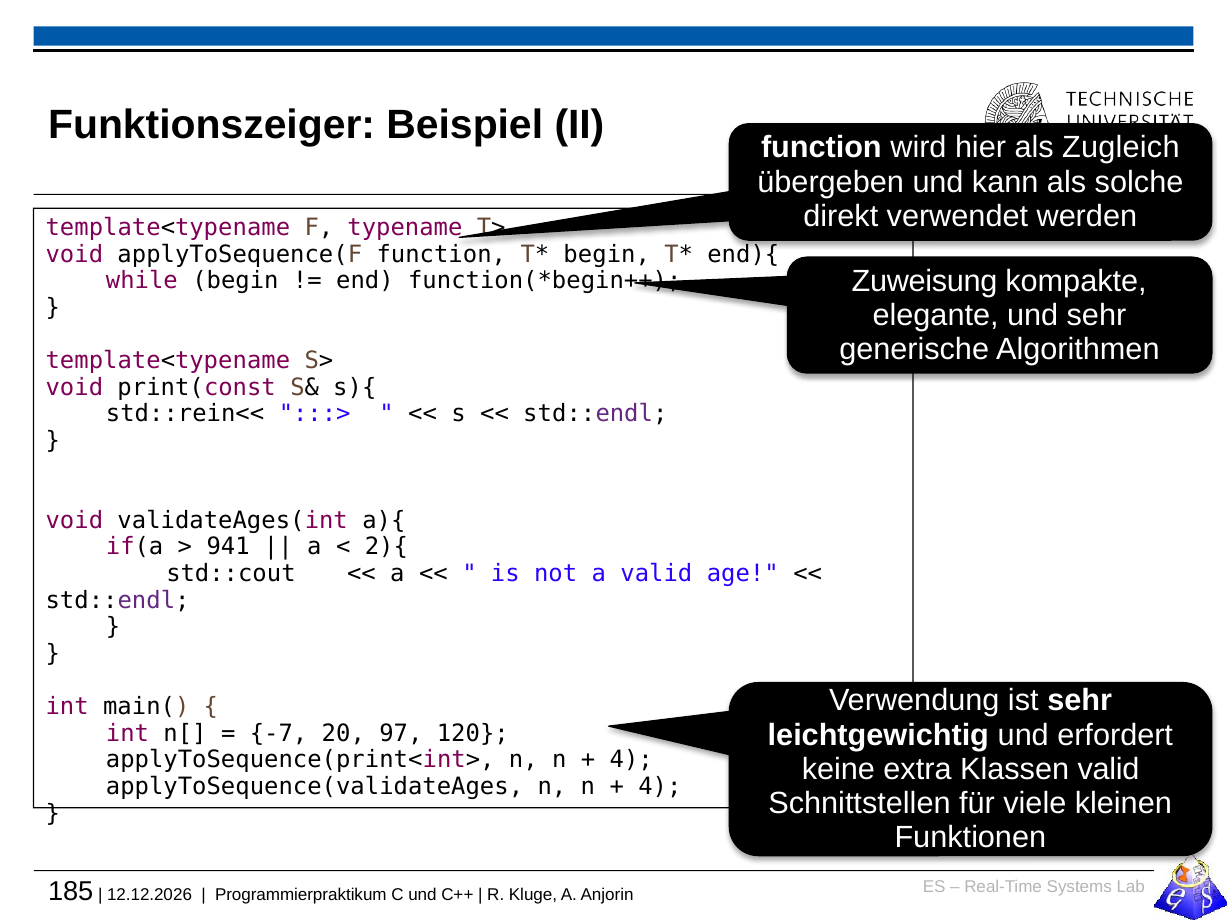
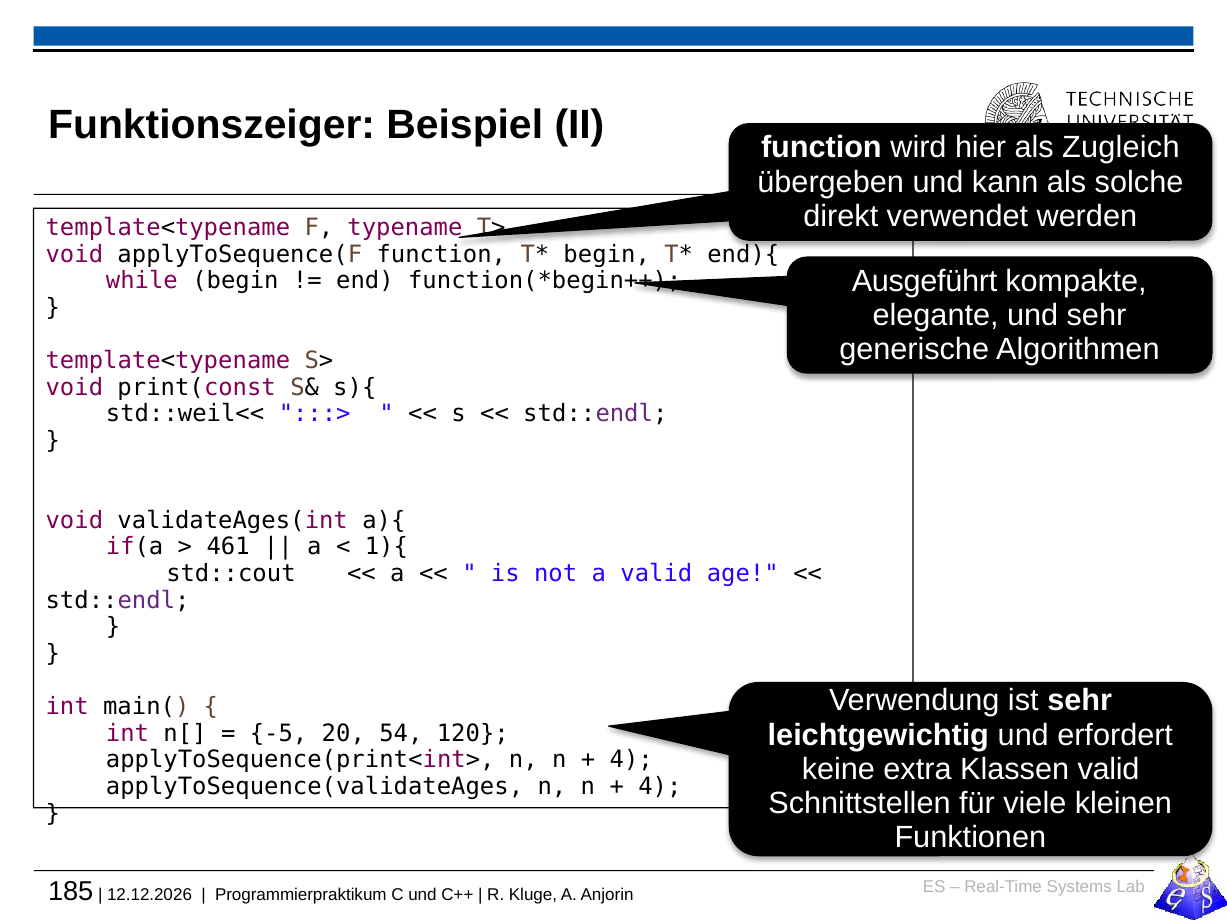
Zuweisung: Zuweisung -> Ausgeführt
std::rein<<: std::rein<< -> std::weil<<
941: 941 -> 461
2){: 2){ -> 1){
-7: -7 -> -5
97: 97 -> 54
